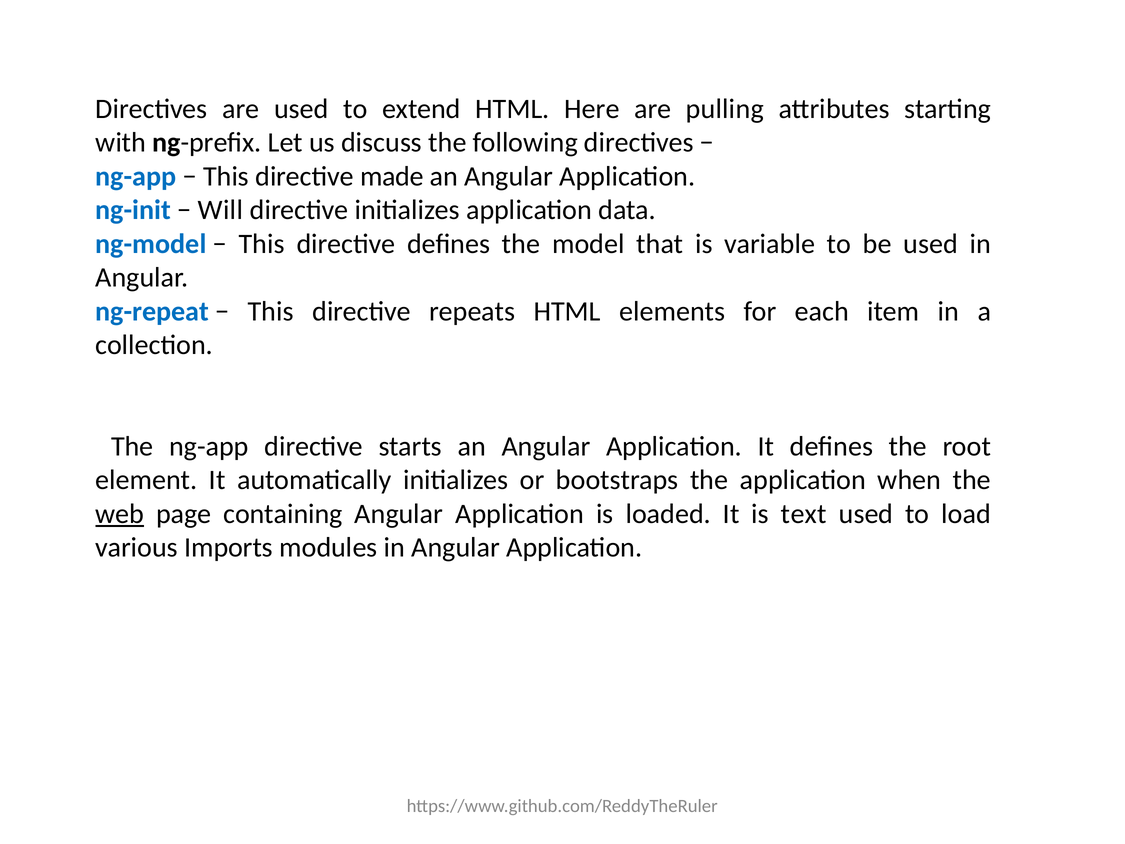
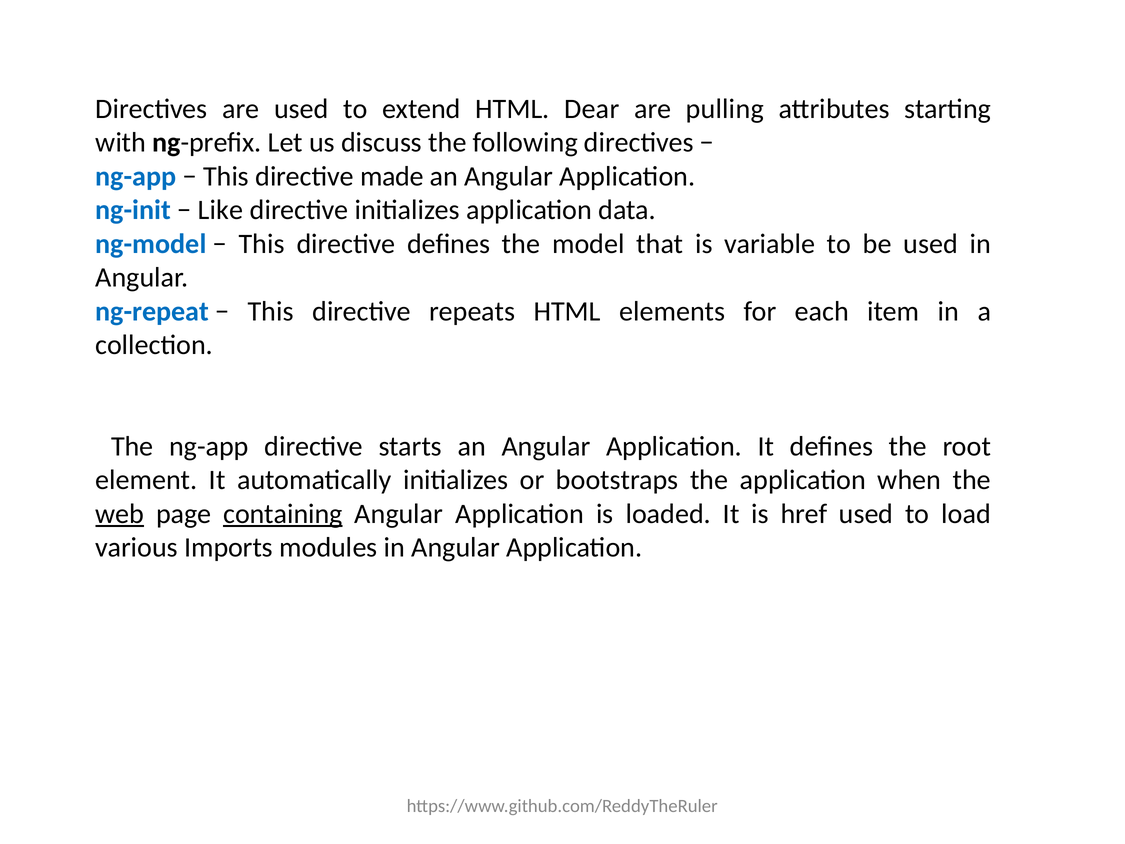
Here: Here -> Dear
Will: Will -> Like
containing underline: none -> present
text: text -> href
